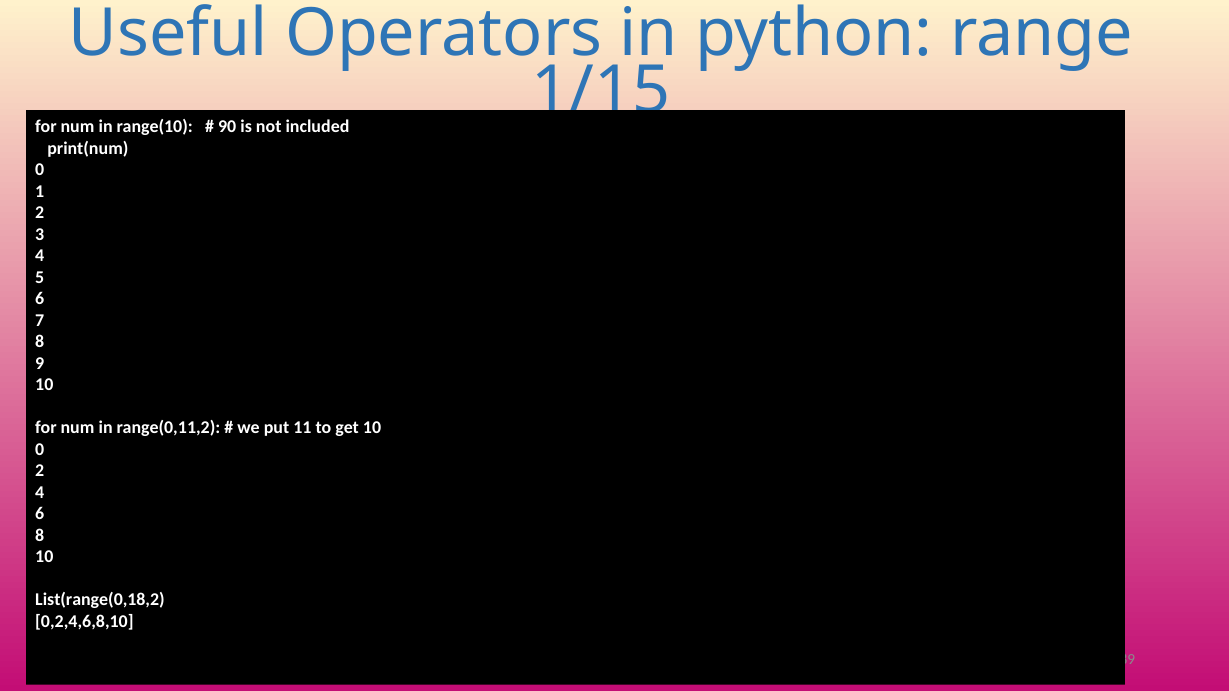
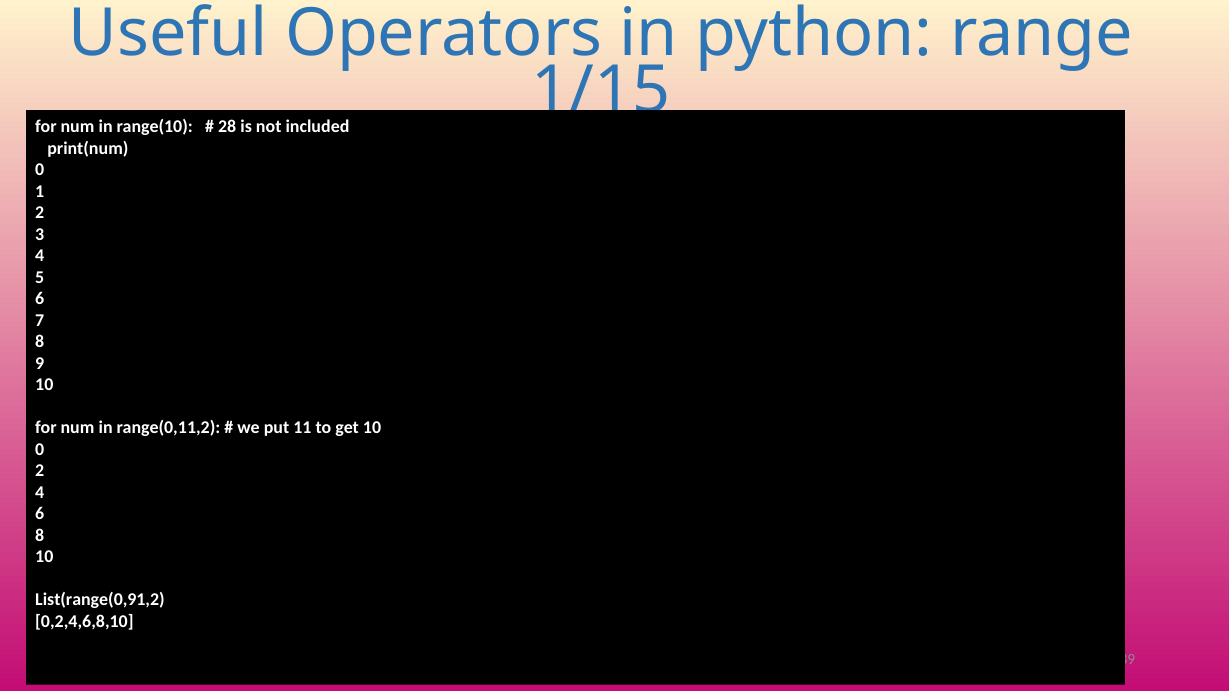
90: 90 -> 28
List(range(0,18,2: List(range(0,18,2 -> List(range(0,91,2
